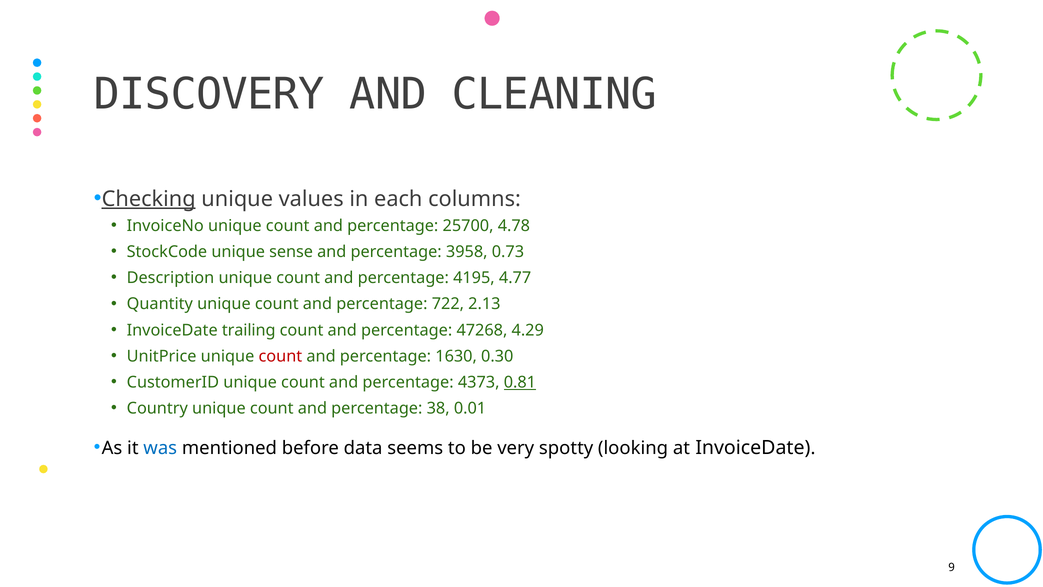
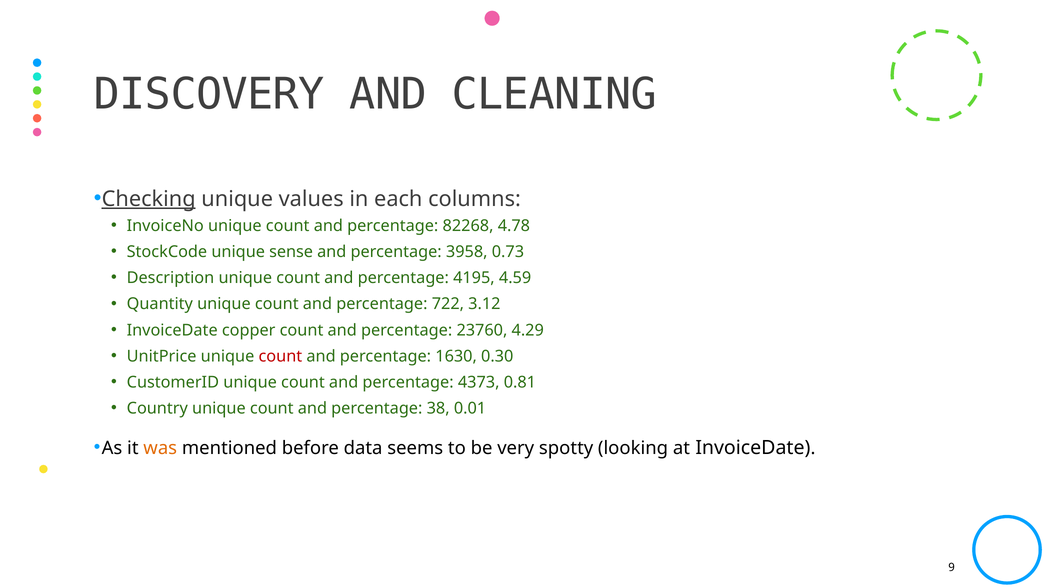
25700: 25700 -> 82268
4.77: 4.77 -> 4.59
2.13: 2.13 -> 3.12
trailing: trailing -> copper
47268: 47268 -> 23760
0.81 underline: present -> none
was colour: blue -> orange
